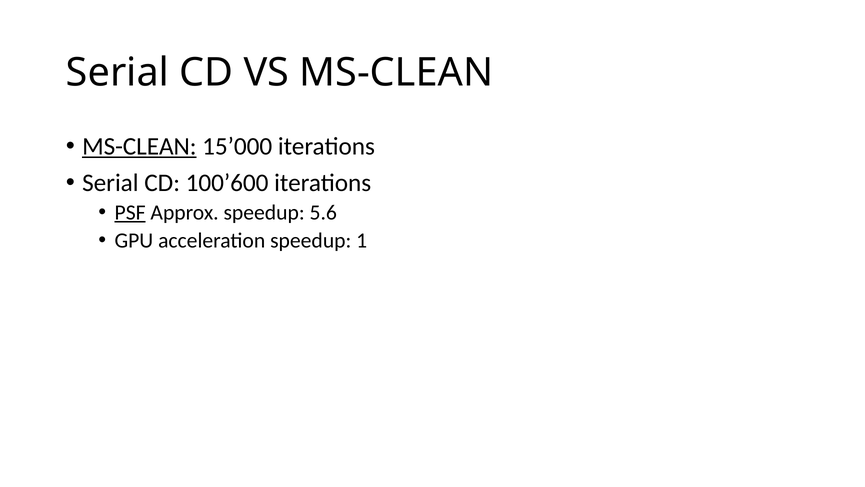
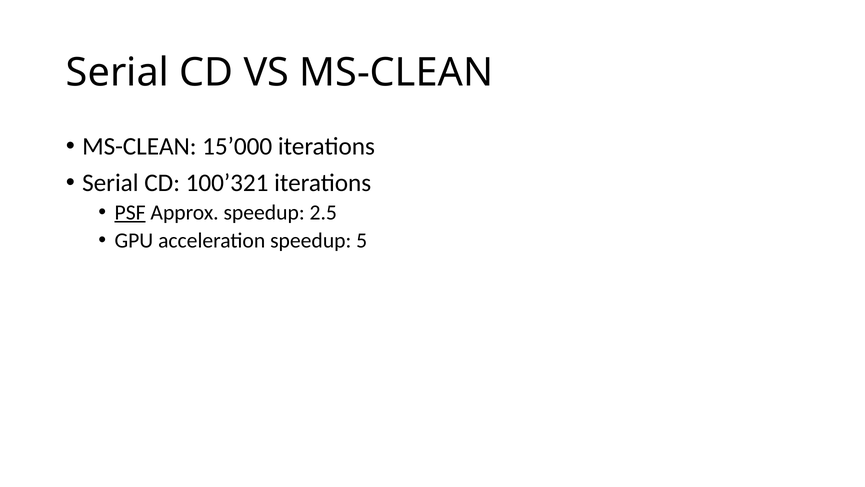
MS-CLEAN at (139, 146) underline: present -> none
100’600: 100’600 -> 100’321
5.6: 5.6 -> 2.5
1: 1 -> 5
